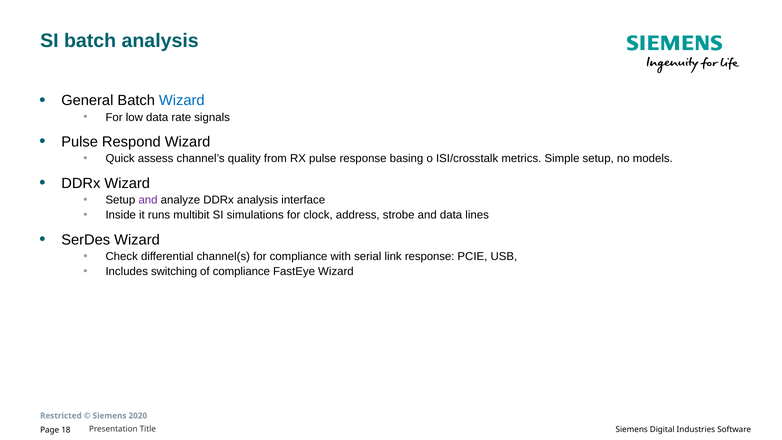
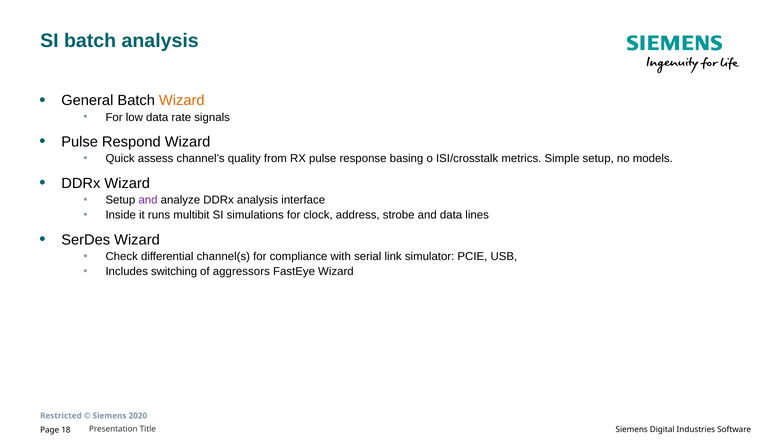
Wizard at (182, 101) colour: blue -> orange
link response: response -> simulator
of compliance: compliance -> aggressors
